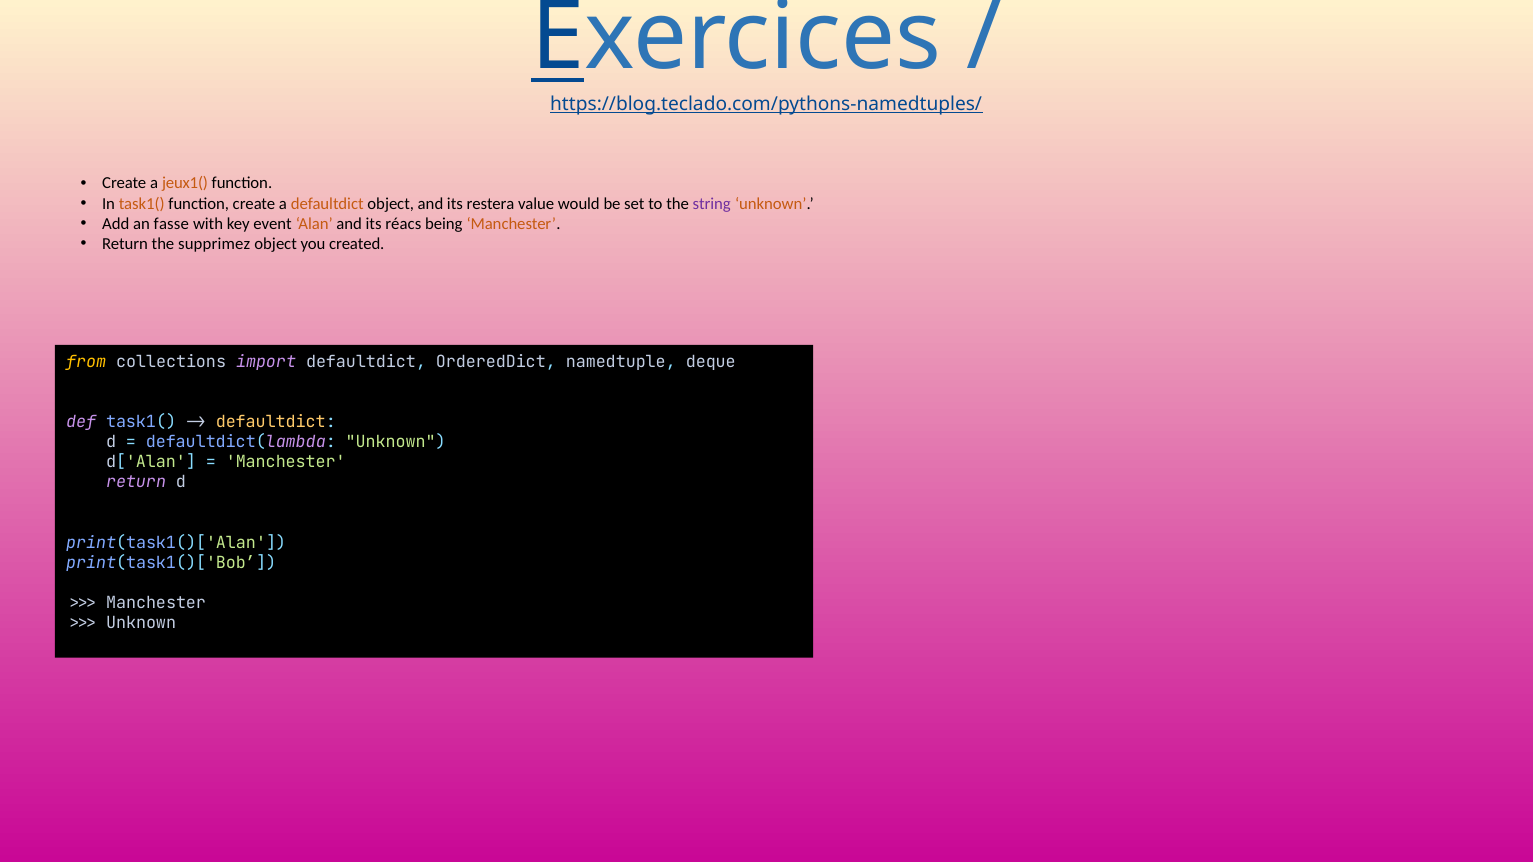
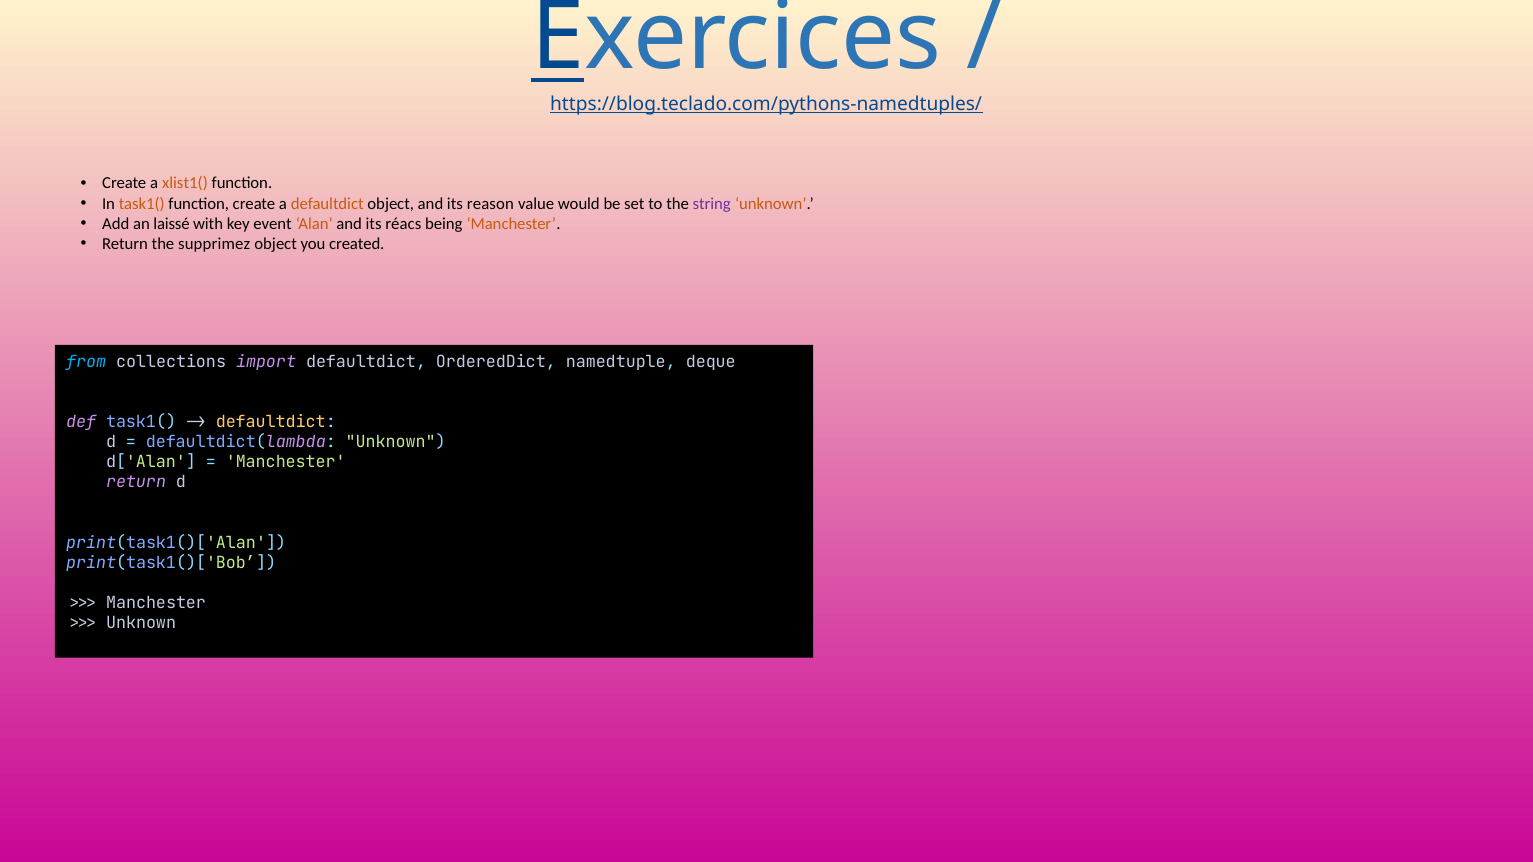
jeux1(: jeux1( -> xlist1(
restera: restera -> reason
fasse: fasse -> laissé
from colour: yellow -> light blue
